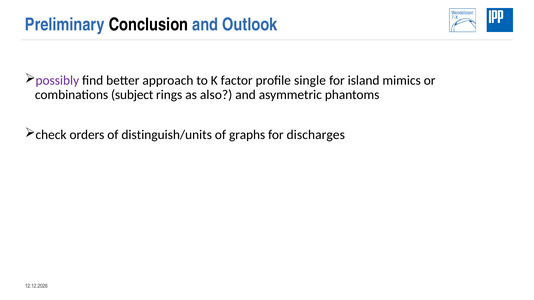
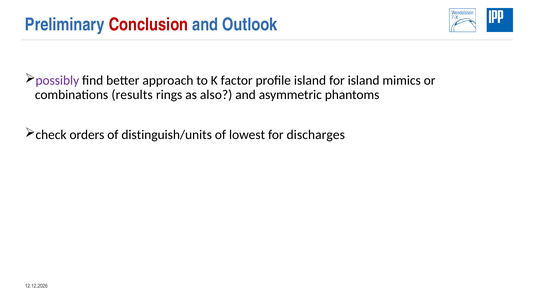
Conclusion colour: black -> red
profile single: single -> island
subject: subject -> results
graphs: graphs -> lowest
